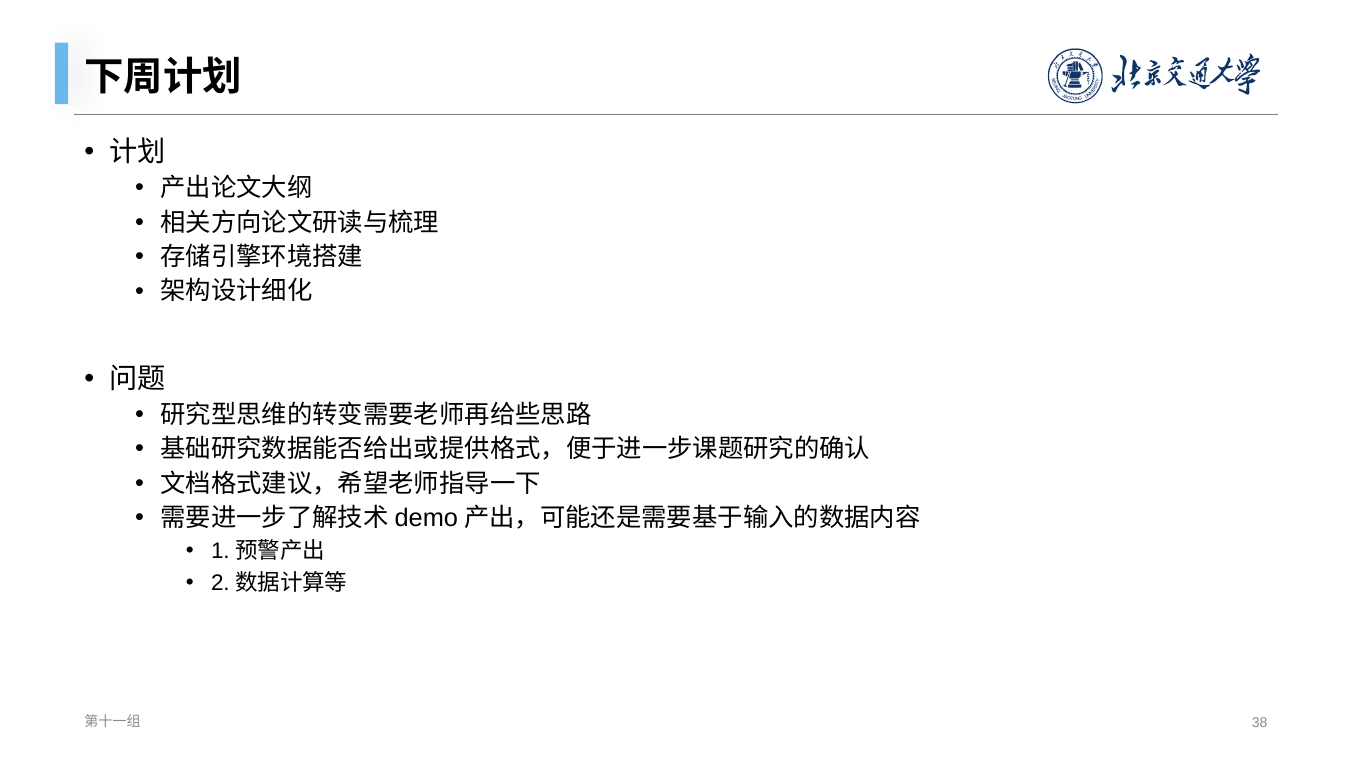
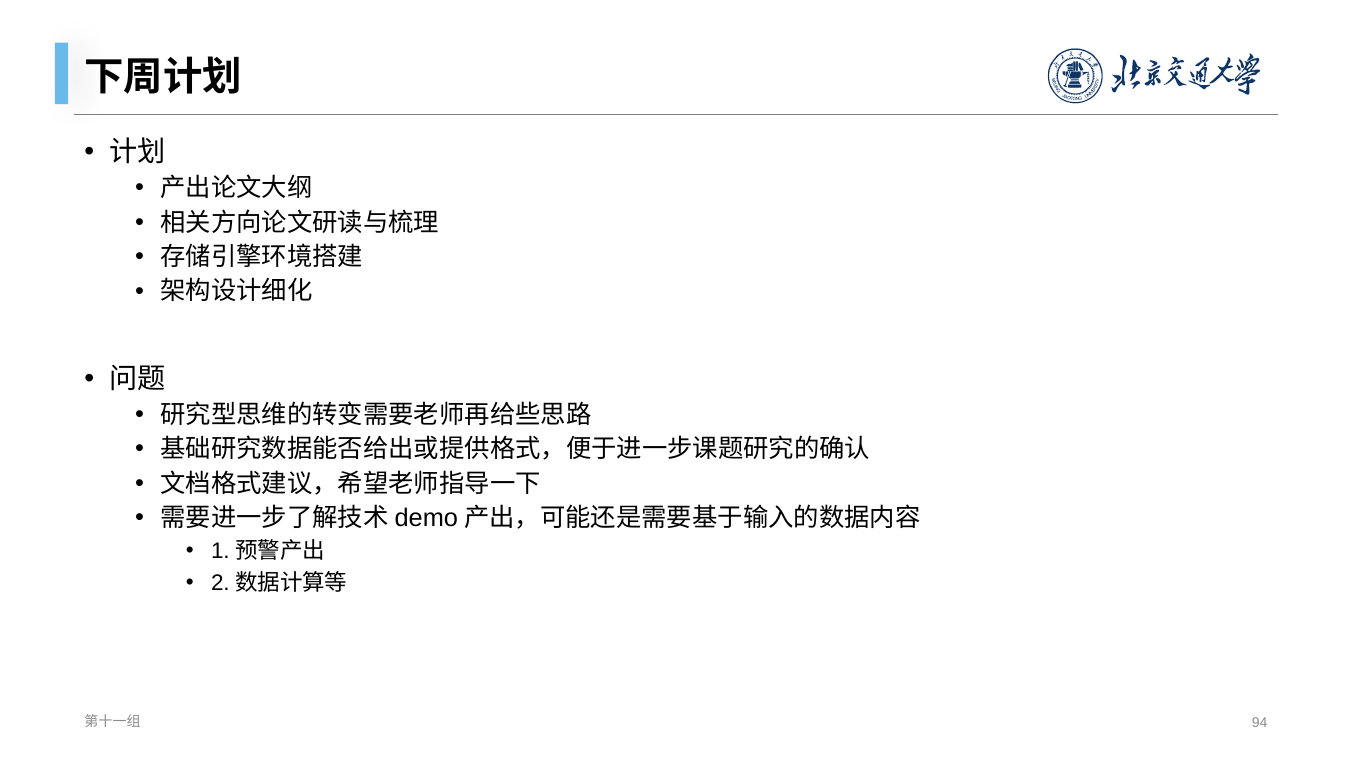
38: 38 -> 94
